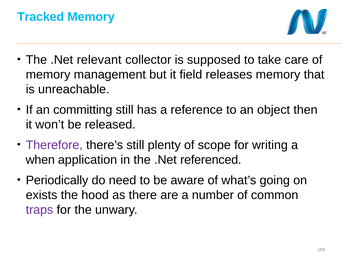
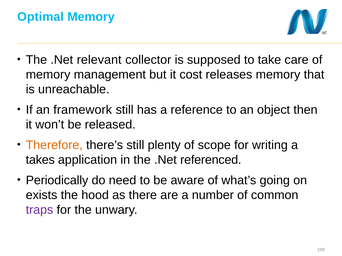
Tracked: Tracked -> Optimal
field: field -> cost
committing: committing -> framework
Therefore colour: purple -> orange
when: when -> takes
